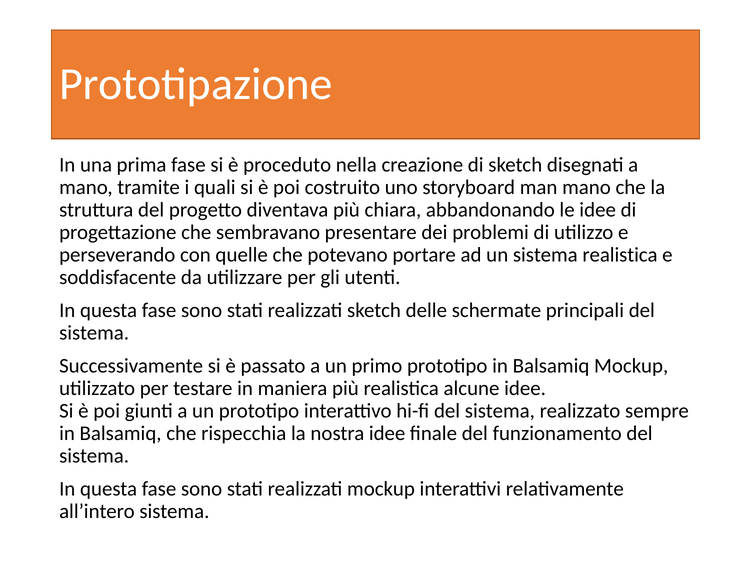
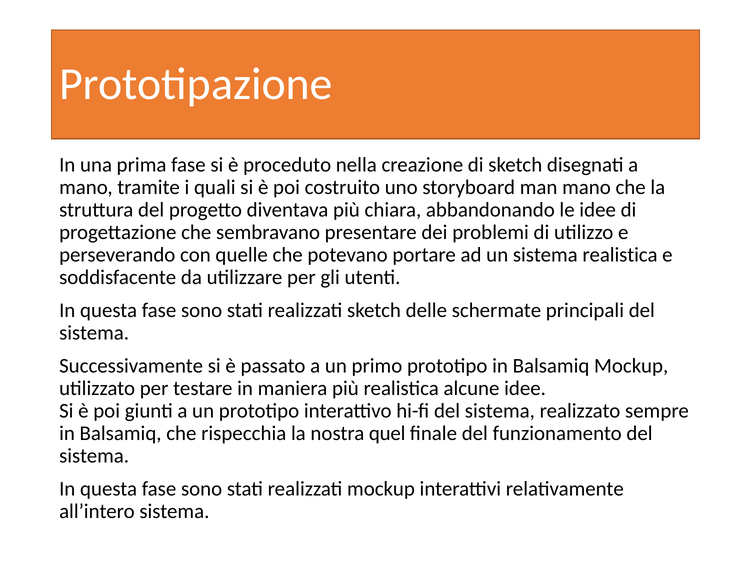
nostra idee: idee -> quel
